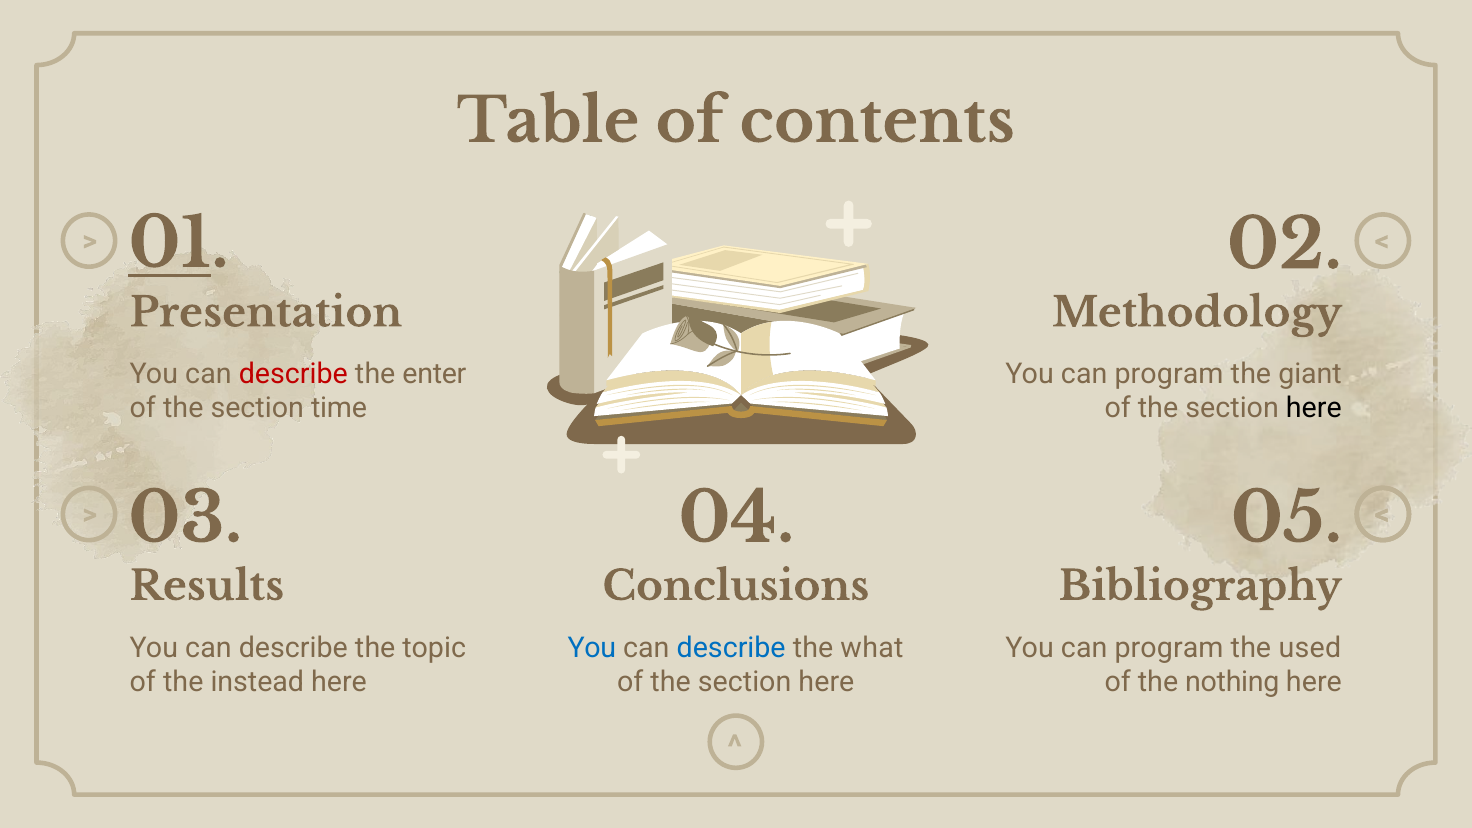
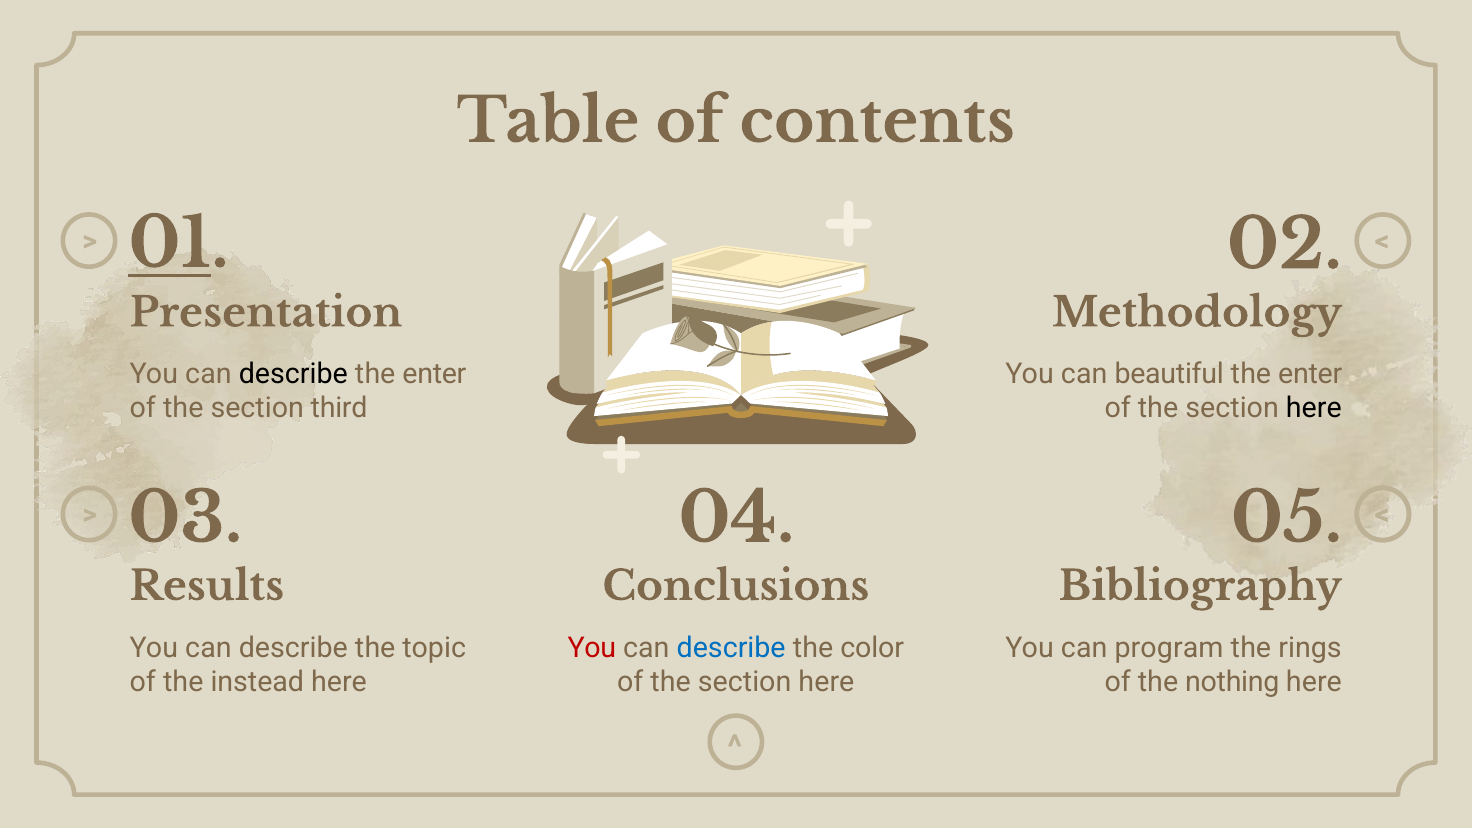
describe at (293, 374) colour: red -> black
program at (1169, 374): program -> beautiful
giant at (1310, 374): giant -> enter
time: time -> third
You at (592, 648) colour: blue -> red
what: what -> color
used: used -> rings
